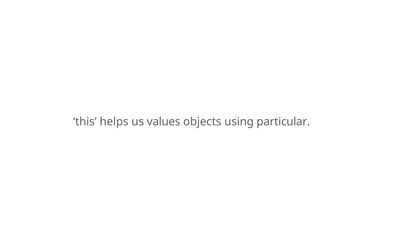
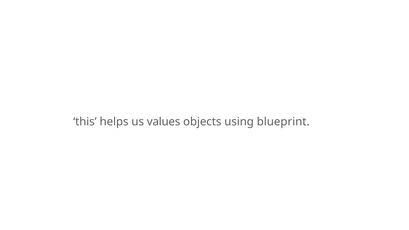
particular: particular -> blueprint
